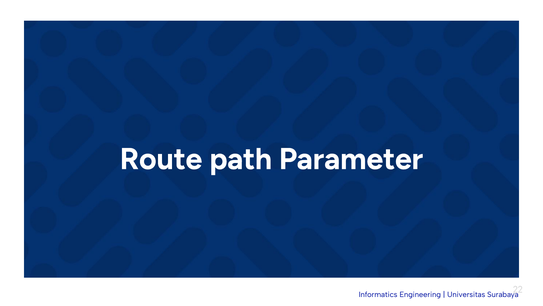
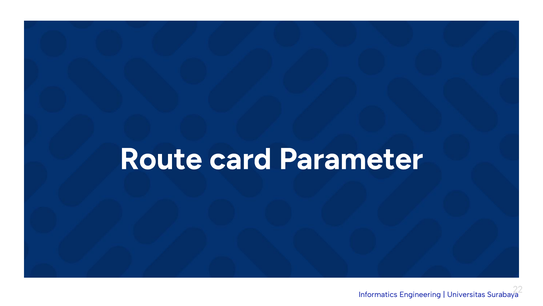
path: path -> card
